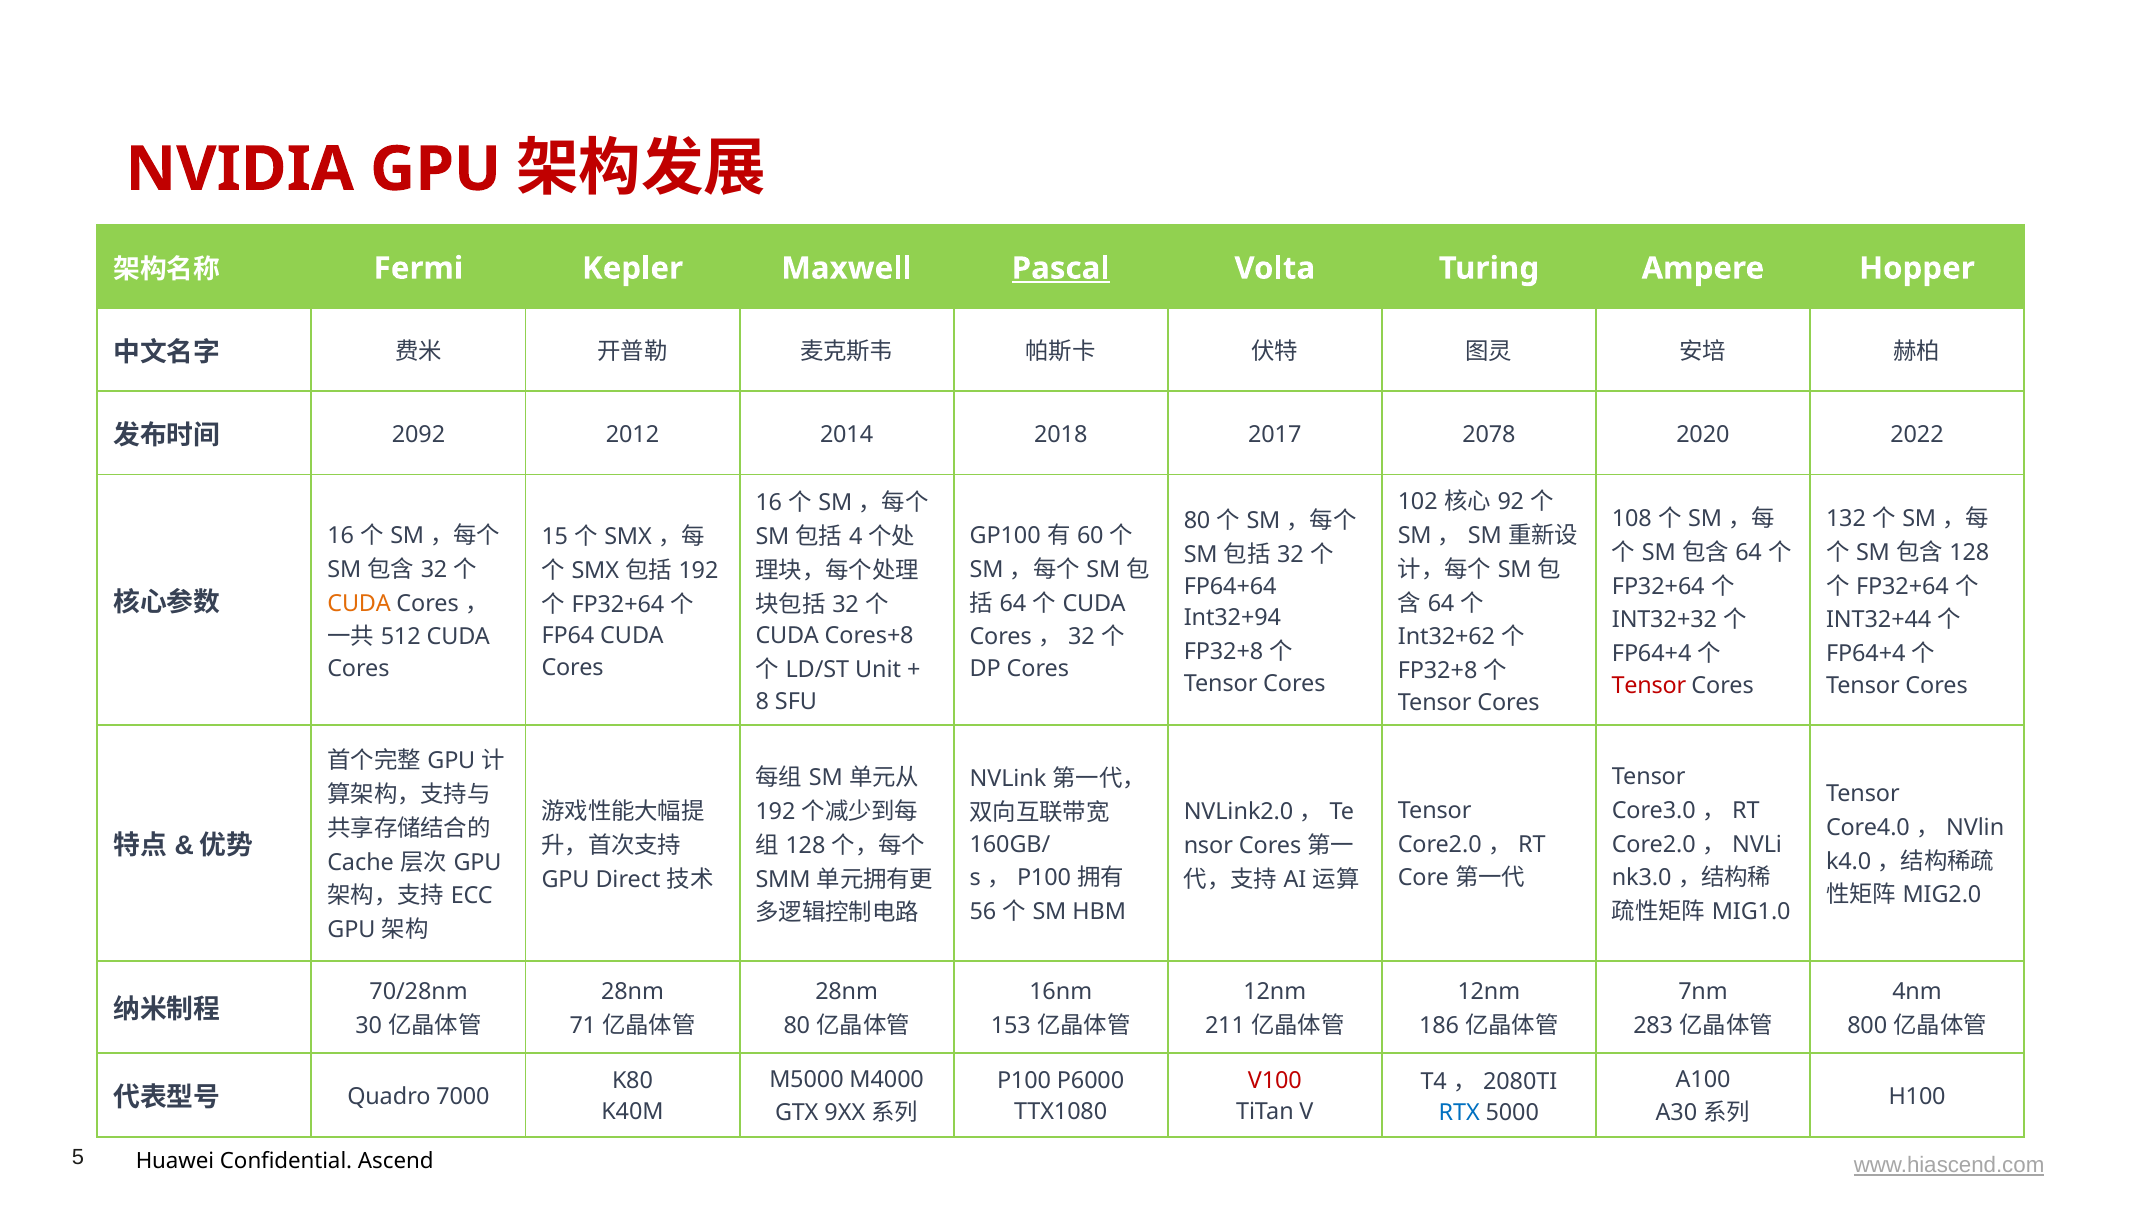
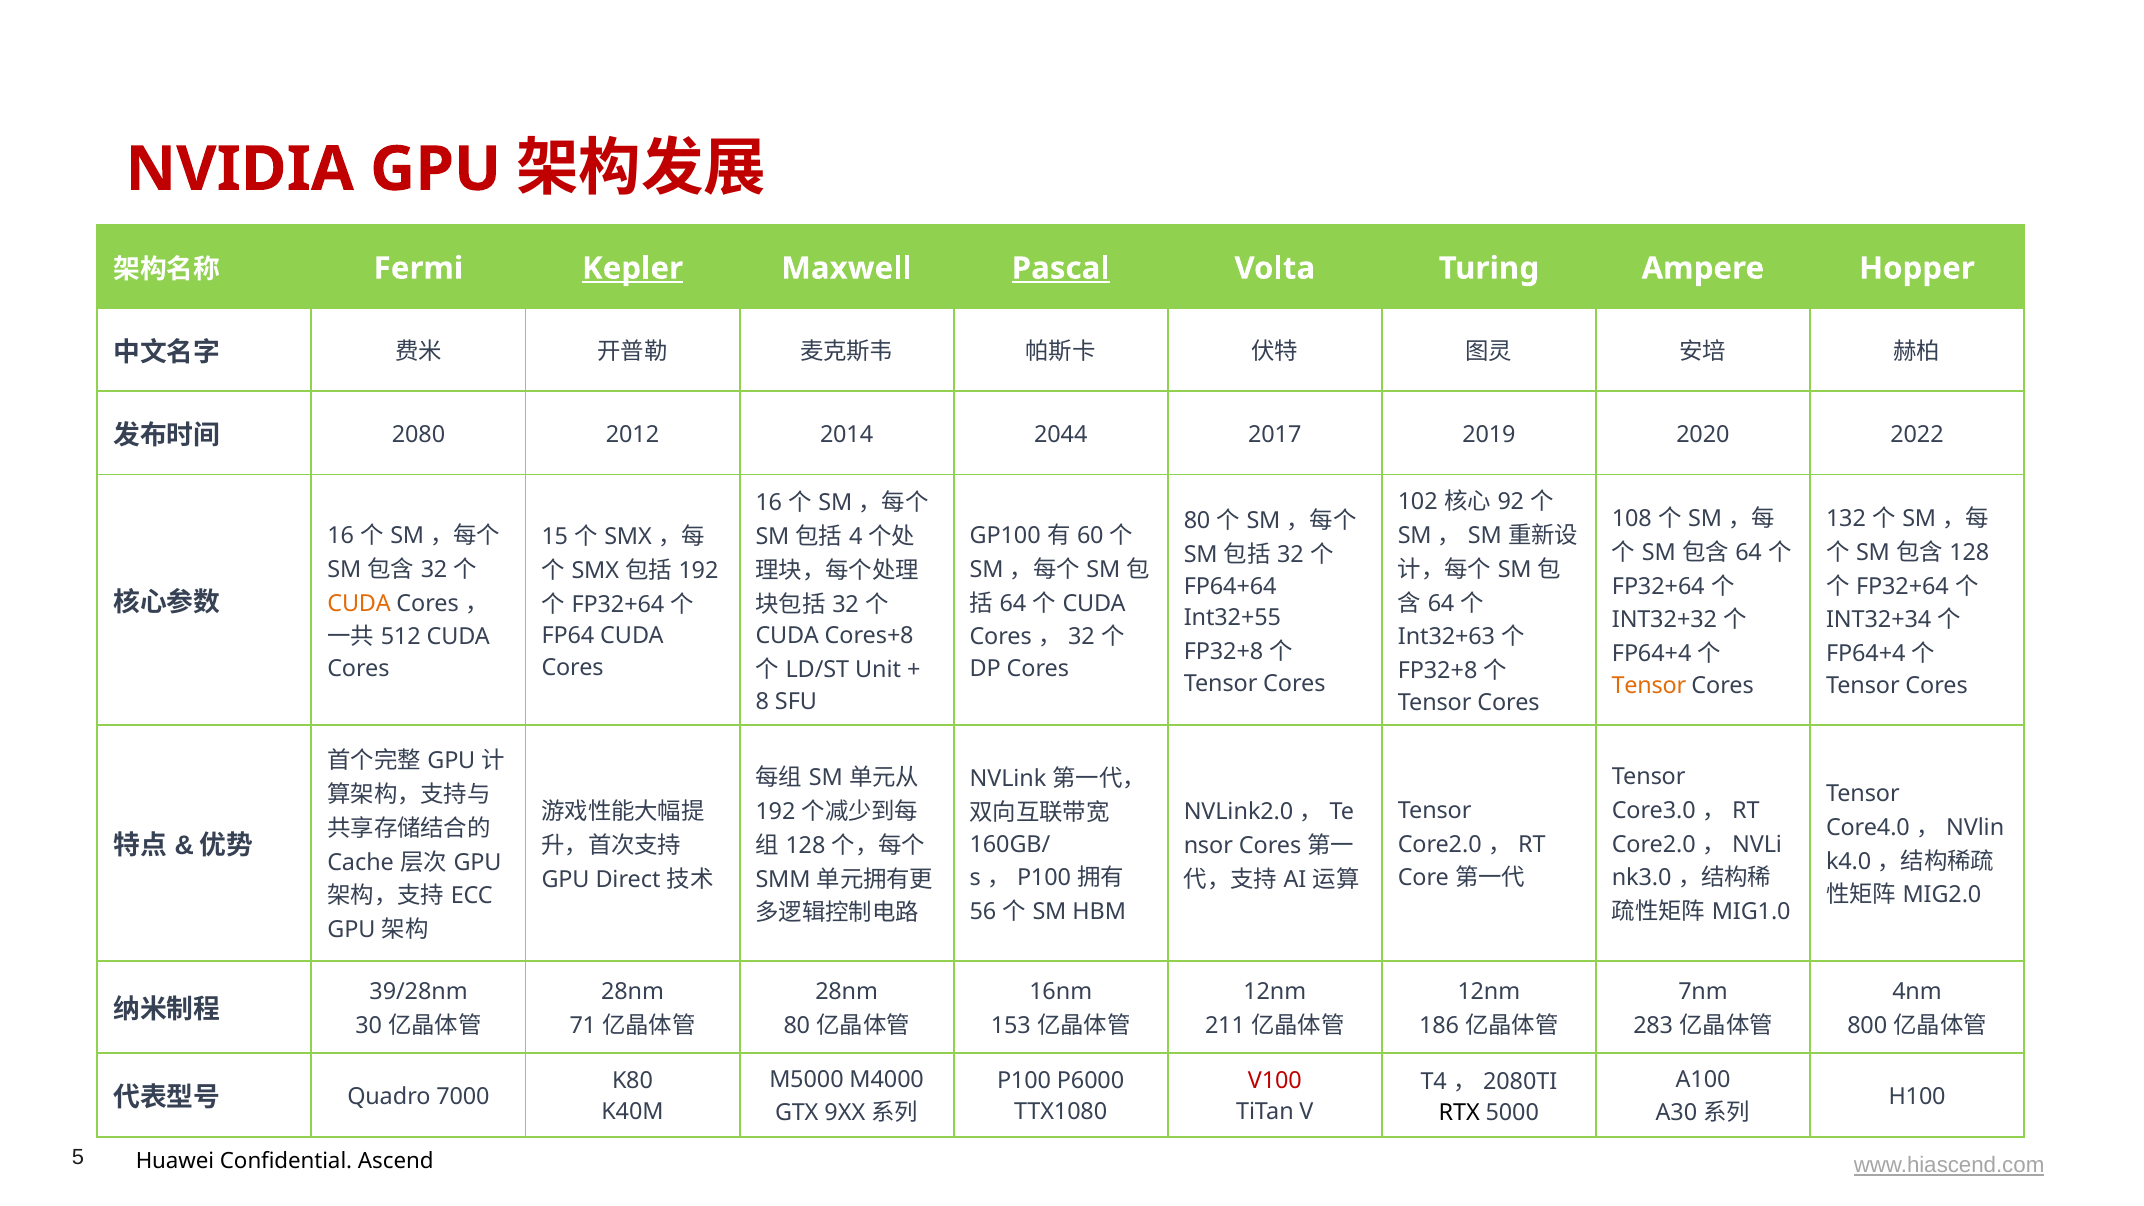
Kepler underline: none -> present
2092: 2092 -> 2080
2018: 2018 -> 2044
2078: 2078 -> 2019
Int32+94: Int32+94 -> Int32+55
INT32+44: INT32+44 -> INT32+34
Int32+62: Int32+62 -> Int32+63
Tensor at (1649, 685) colour: red -> orange
70/28nm: 70/28nm -> 39/28nm
RTX colour: blue -> black
